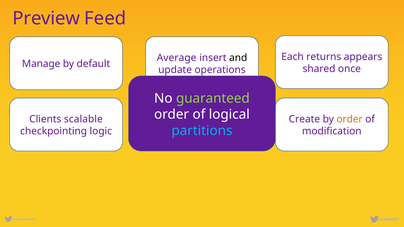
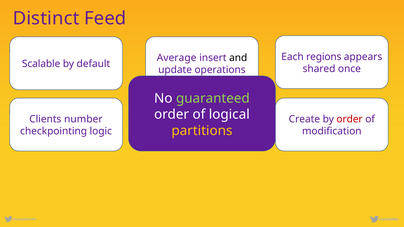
Preview: Preview -> Distinct
returns: returns -> regions
Manage: Manage -> Scalable
scalable: scalable -> number
order at (350, 119) colour: orange -> red
partitions colour: light blue -> yellow
